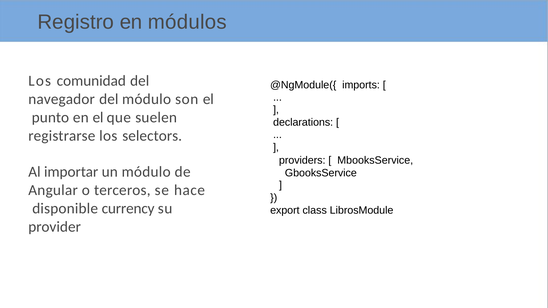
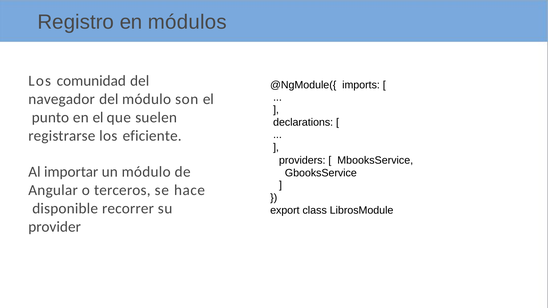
selectors: selectors -> eficiente
currency: currency -> recorrer
